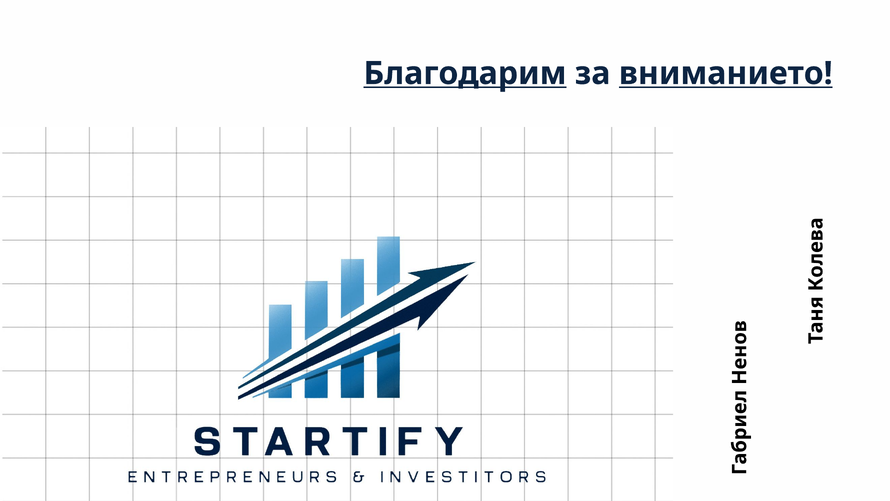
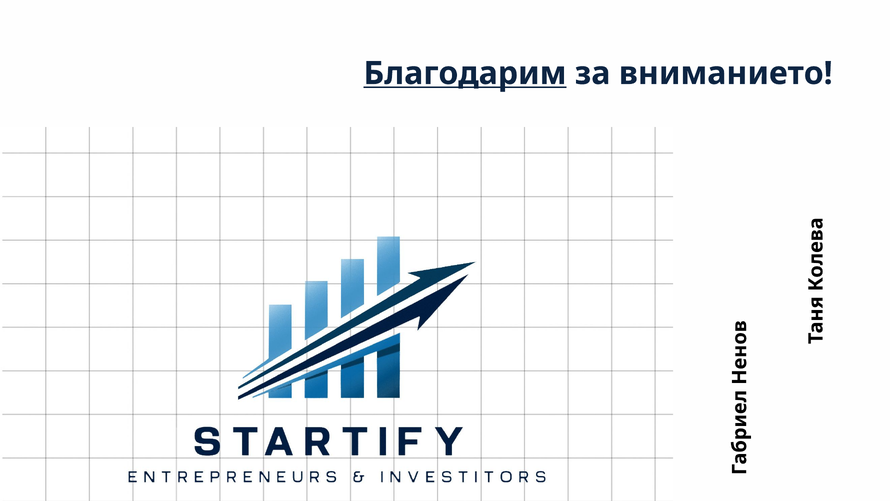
вниманието underline: present -> none
